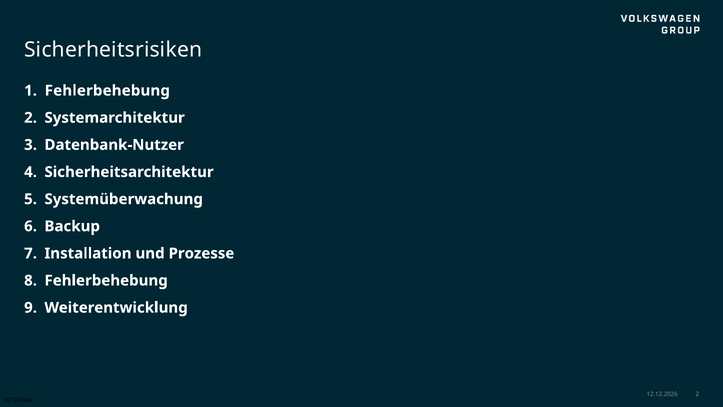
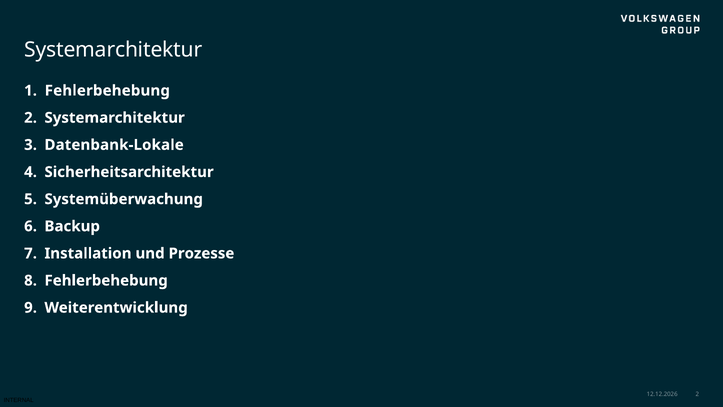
Sicherheitsrisiken at (113, 50): Sicherheitsrisiken -> Systemarchitektur
Datenbank-Nutzer: Datenbank-Nutzer -> Datenbank-Lokale
